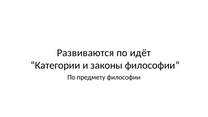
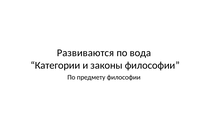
идёт: идёт -> вода
